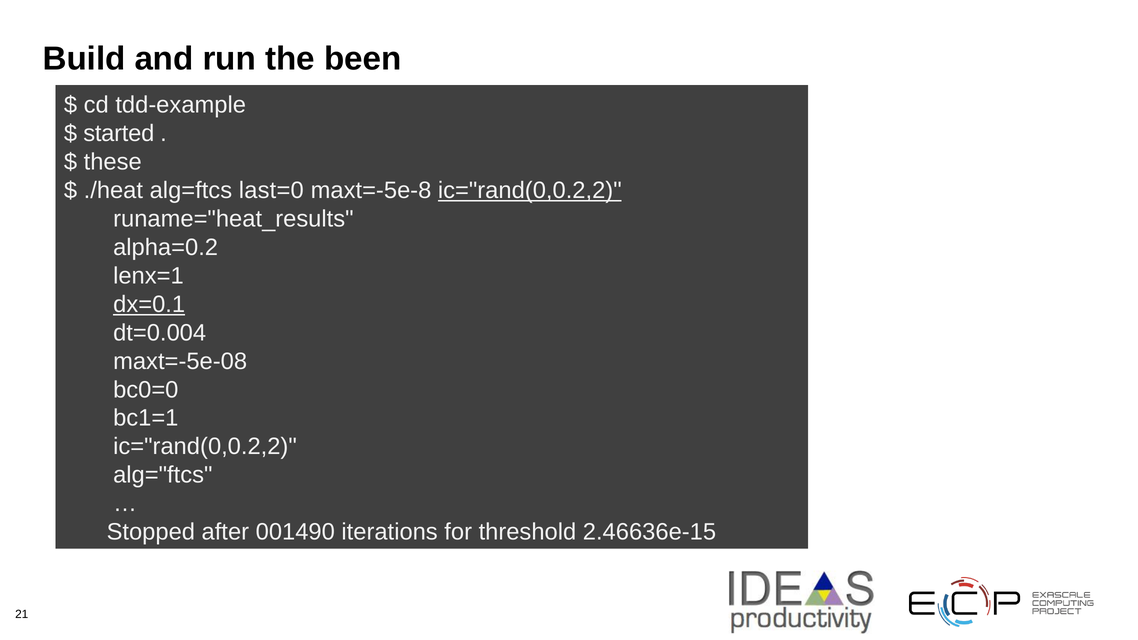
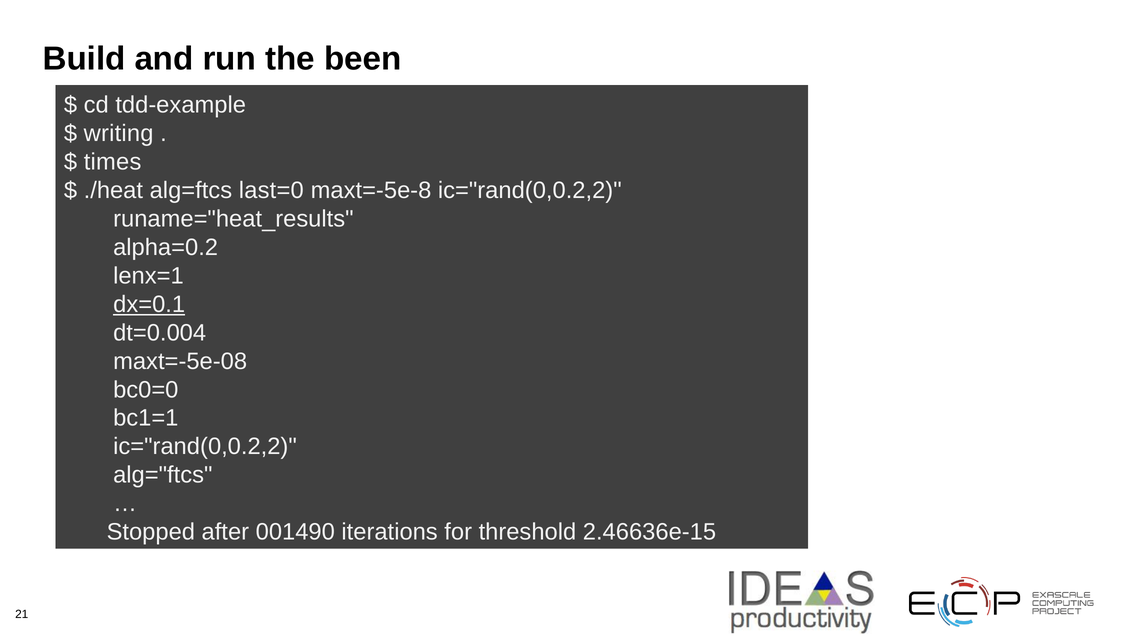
started: started -> writing
these: these -> times
ic="rand(0,0.2,2 at (530, 191) underline: present -> none
